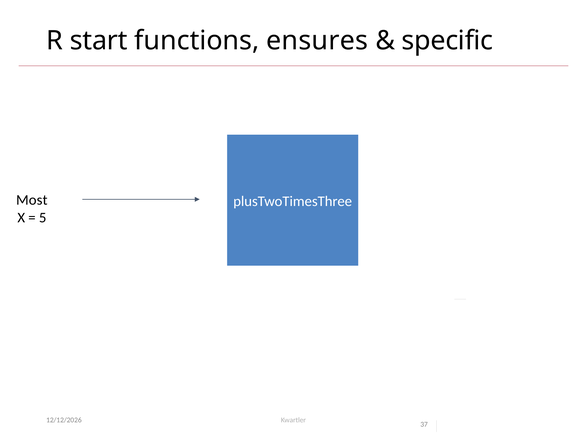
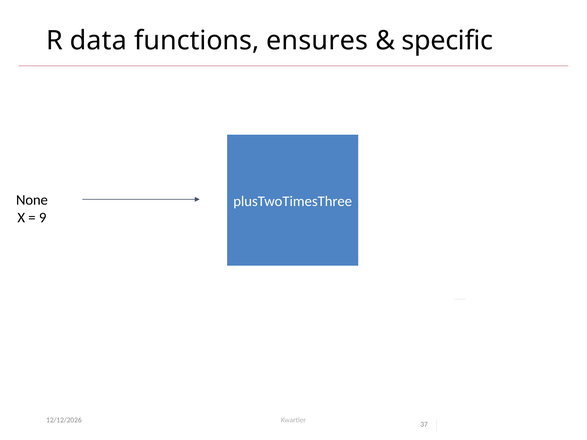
start: start -> data
Most: Most -> None
5: 5 -> 9
